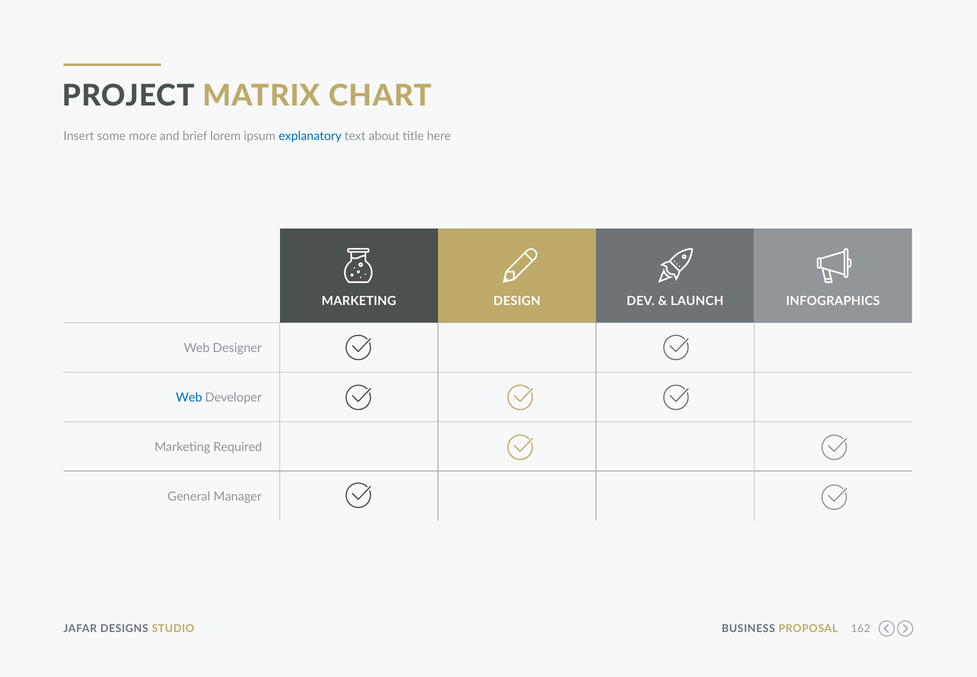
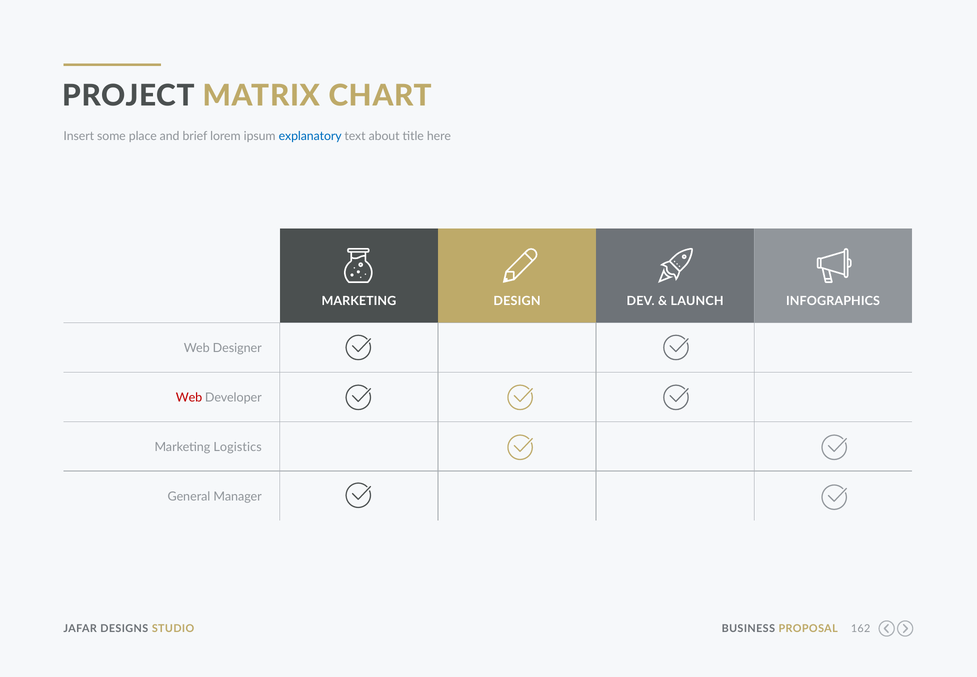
more: more -> place
Web at (189, 397) colour: blue -> red
Required: Required -> Logistics
